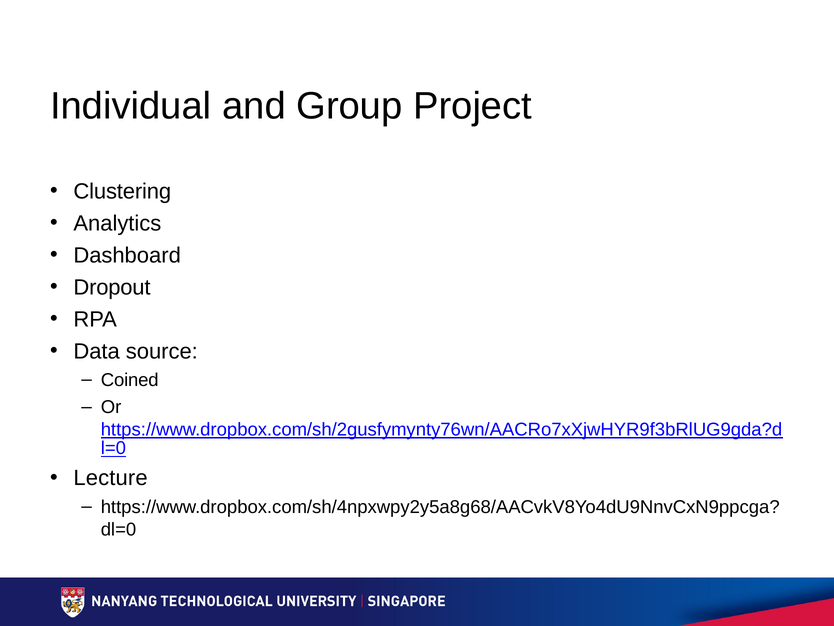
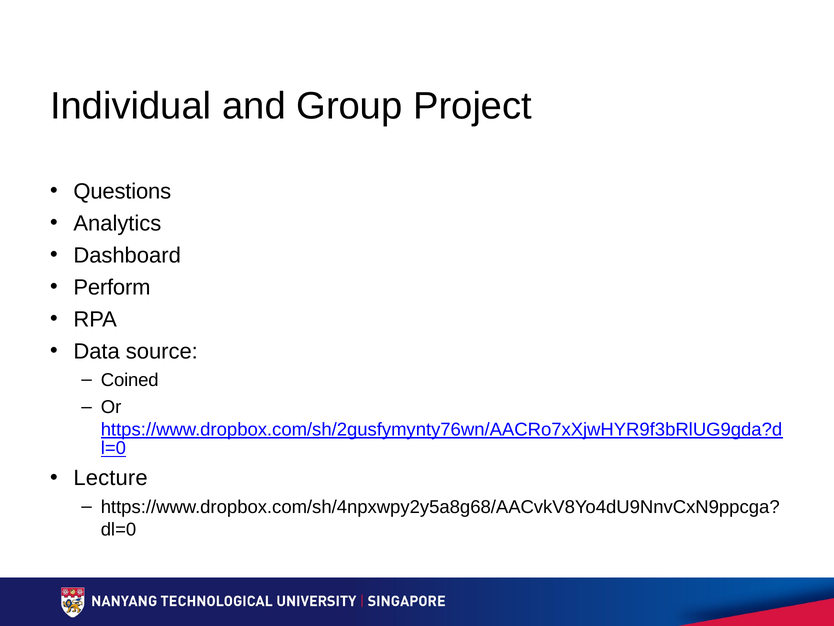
Clustering: Clustering -> Questions
Dropout: Dropout -> Perform
